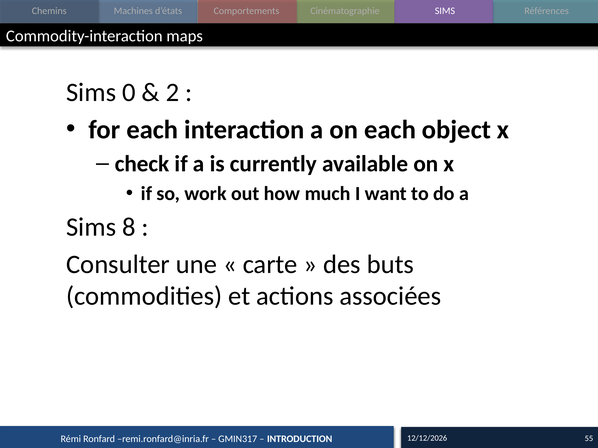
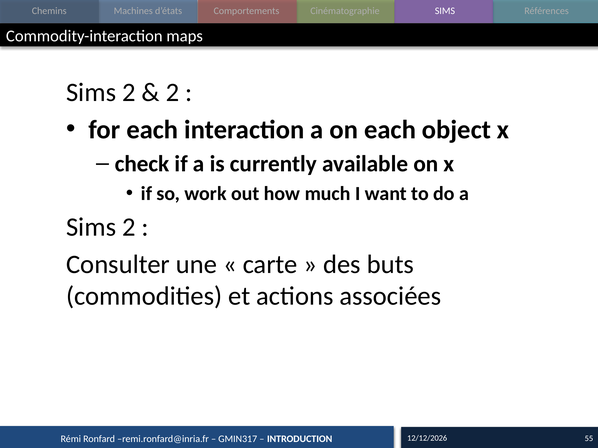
0 at (129, 93): 0 -> 2
8 at (129, 227): 8 -> 2
